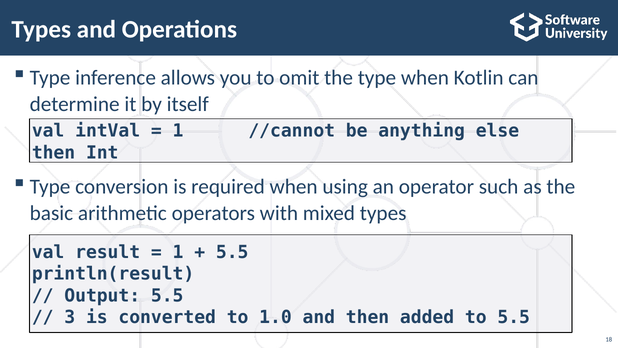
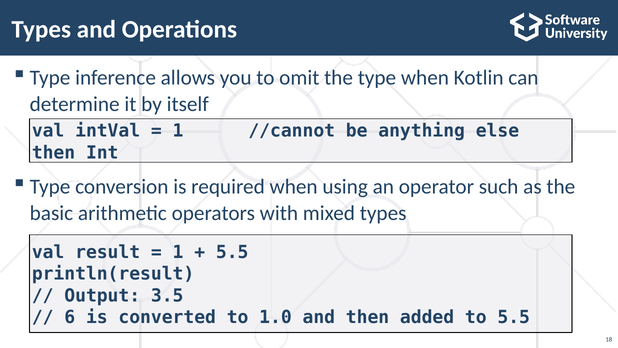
Output 5.5: 5.5 -> 3.5
3: 3 -> 6
